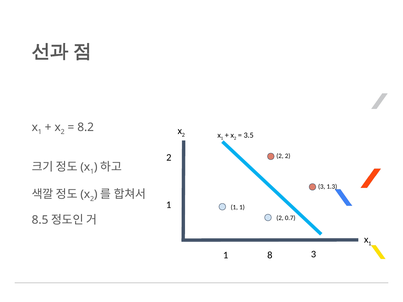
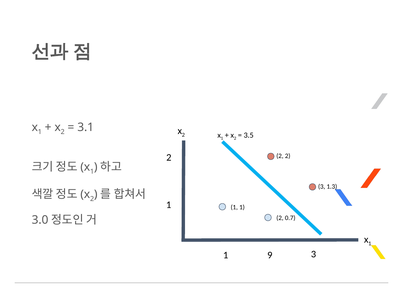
8.2: 8.2 -> 3.1
8.5: 8.5 -> 3.0
8: 8 -> 9
